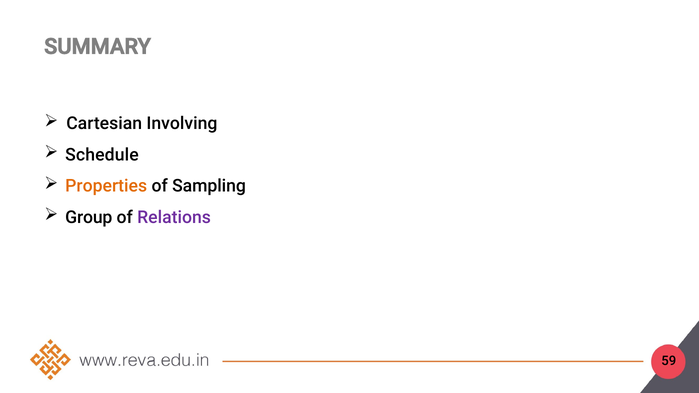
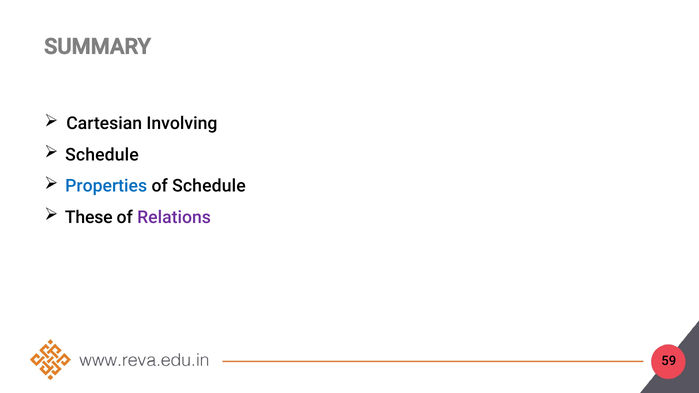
Properties colour: orange -> blue
of Sampling: Sampling -> Schedule
Group: Group -> These
